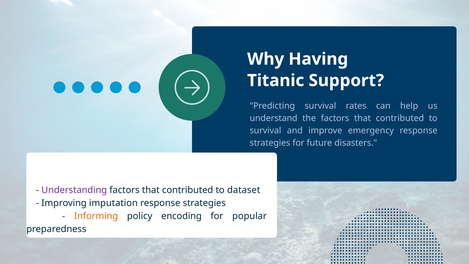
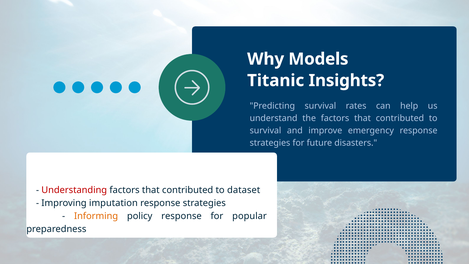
Having: Having -> Models
Support: Support -> Insights
Understanding colour: purple -> red
policy encoding: encoding -> response
